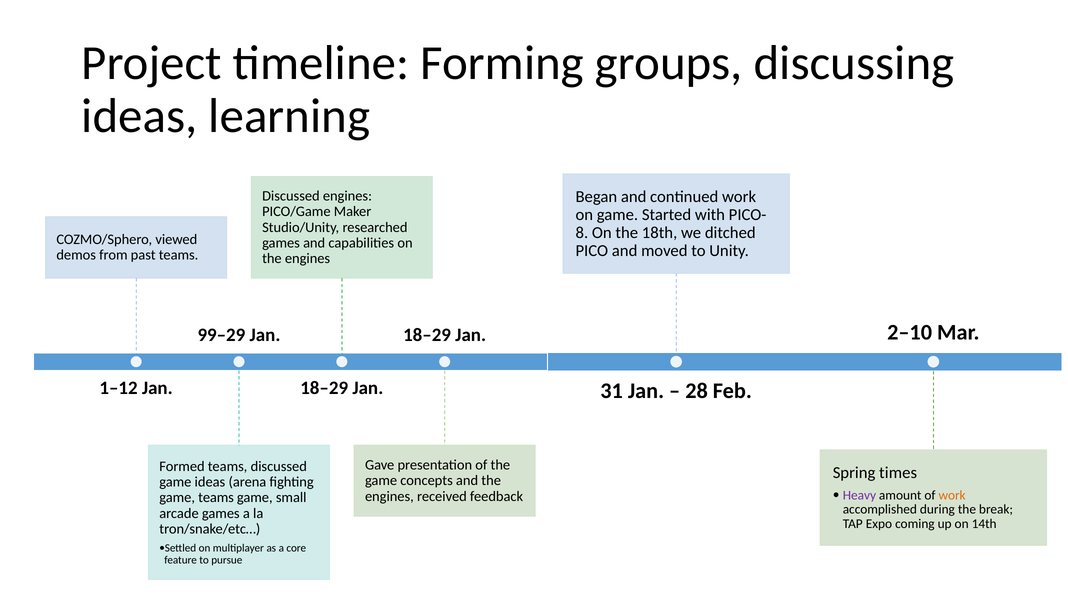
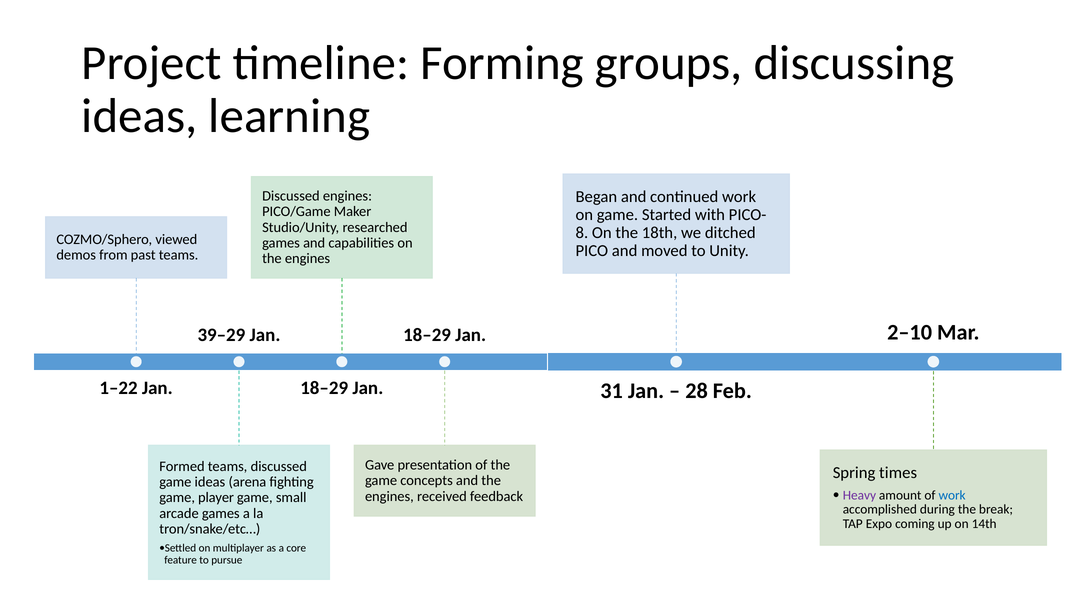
99–29: 99–29 -> 39–29
1–12: 1–12 -> 1–22
work at (952, 495) colour: orange -> blue
game teams: teams -> player
